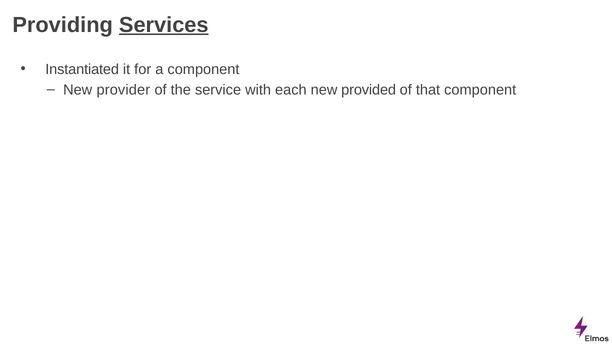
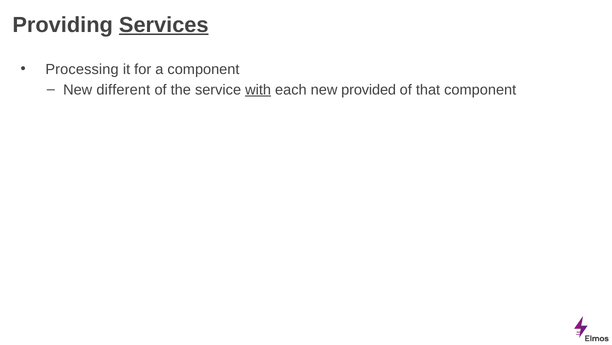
Instantiated: Instantiated -> Processing
provider: provider -> different
with underline: none -> present
